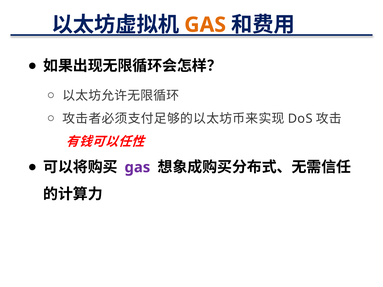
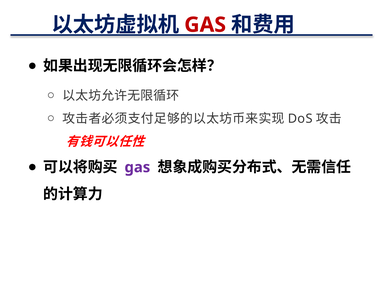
GAS at (205, 25) colour: orange -> red
